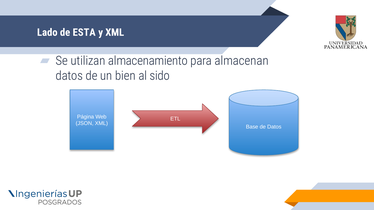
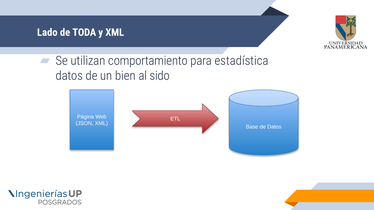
ESTA: ESTA -> TODA
almacenamiento: almacenamiento -> comportamiento
almacenan: almacenan -> estadística
